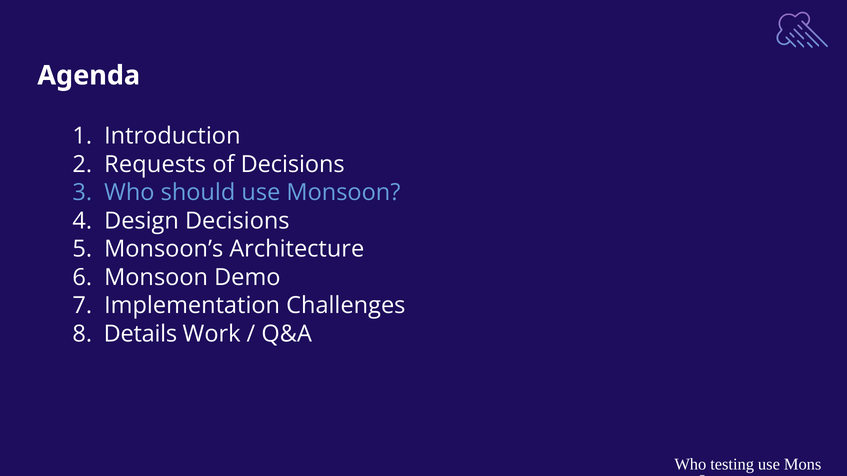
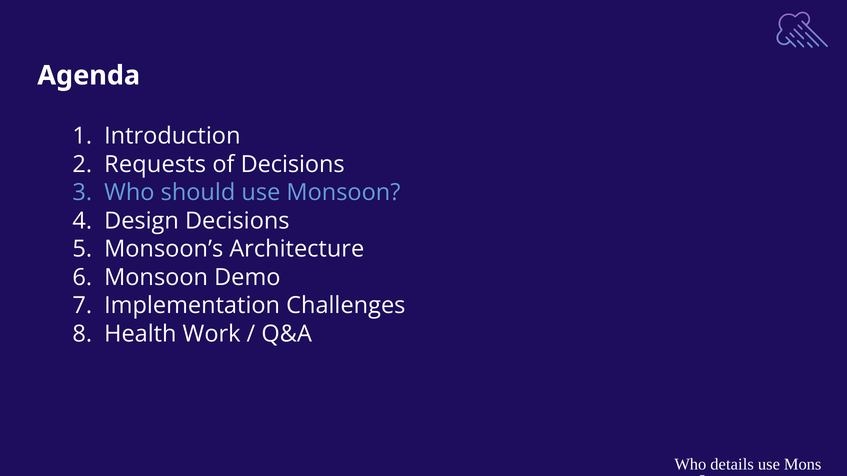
Details: Details -> Health
testing: testing -> details
